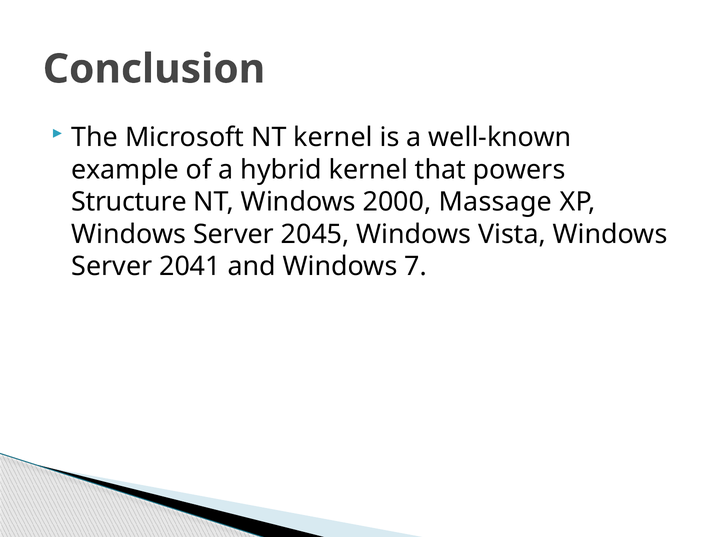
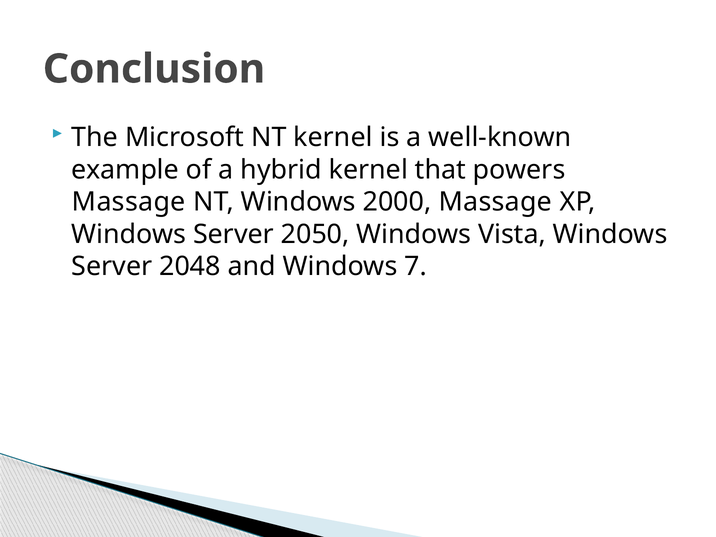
Structure at (129, 202): Structure -> Massage
2045: 2045 -> 2050
2041: 2041 -> 2048
